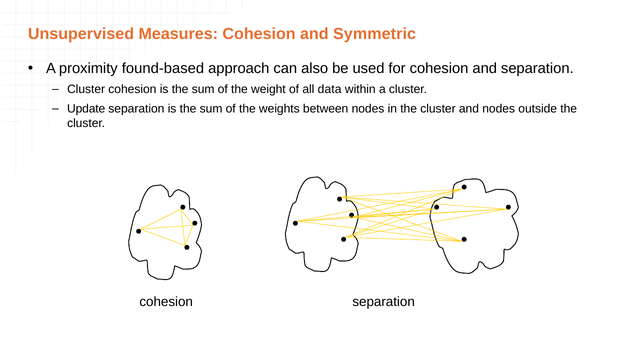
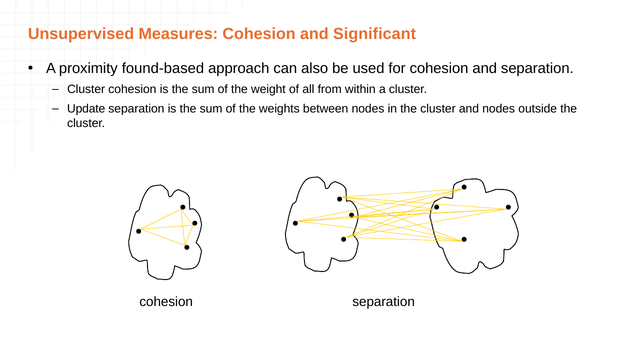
Symmetric: Symmetric -> Significant
data: data -> from
